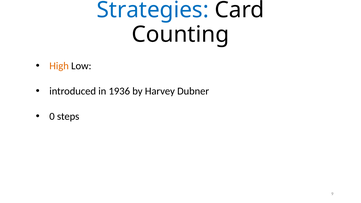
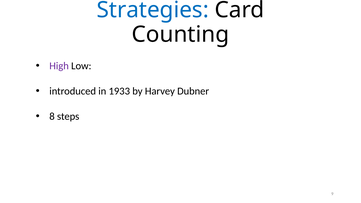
High colour: orange -> purple
1936: 1936 -> 1933
0: 0 -> 8
